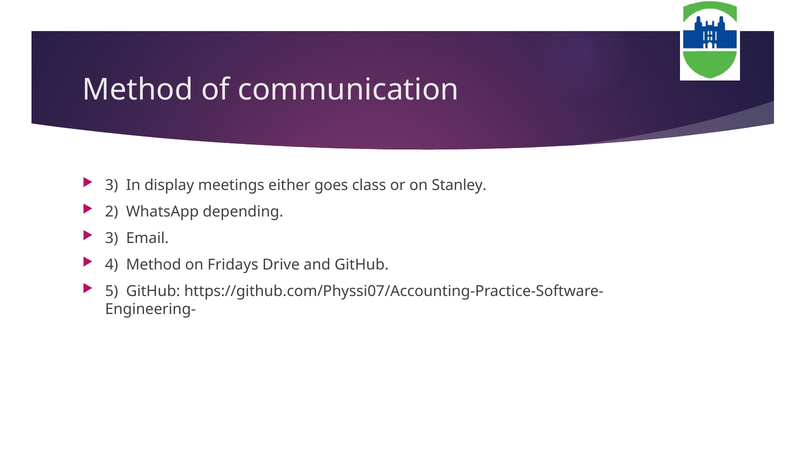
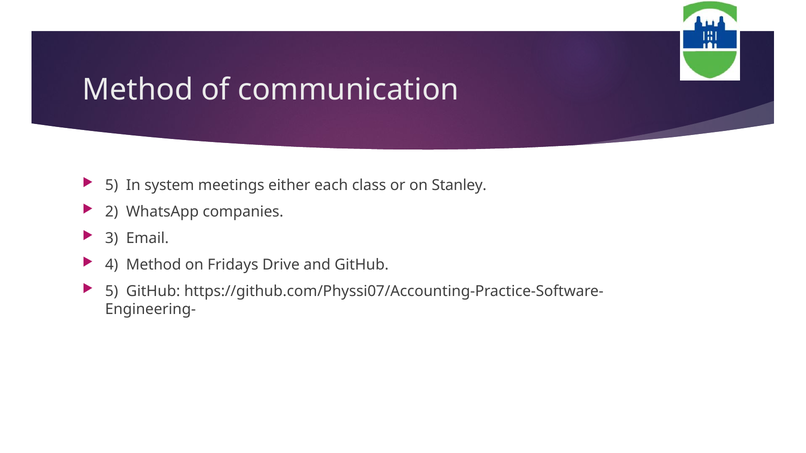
3 at (112, 185): 3 -> 5
display: display -> system
goes: goes -> each
depending: depending -> companies
